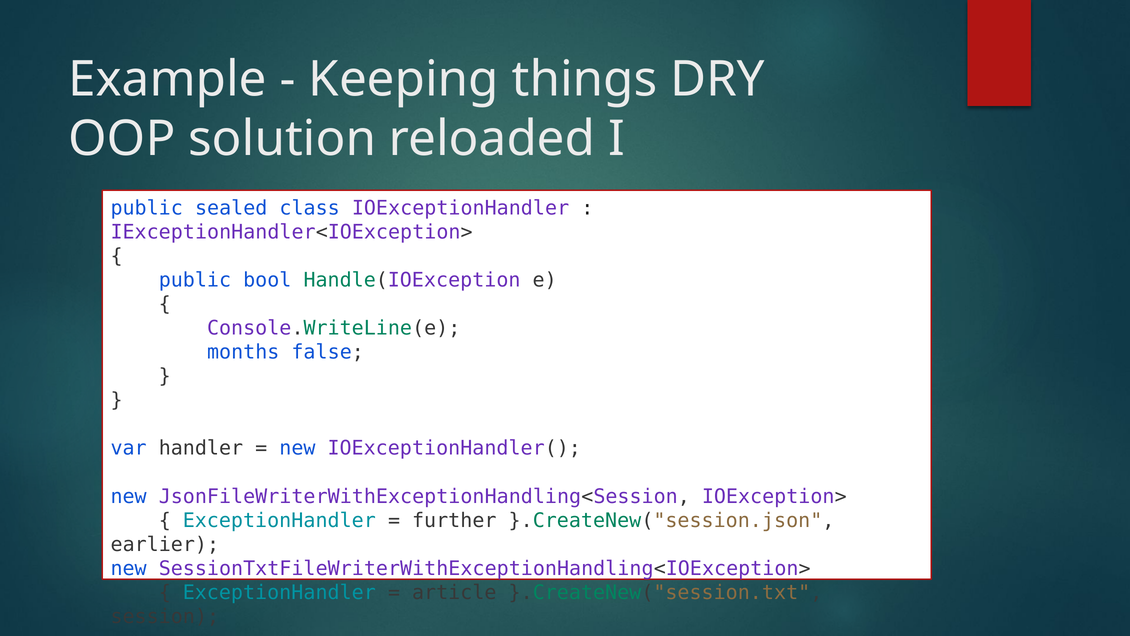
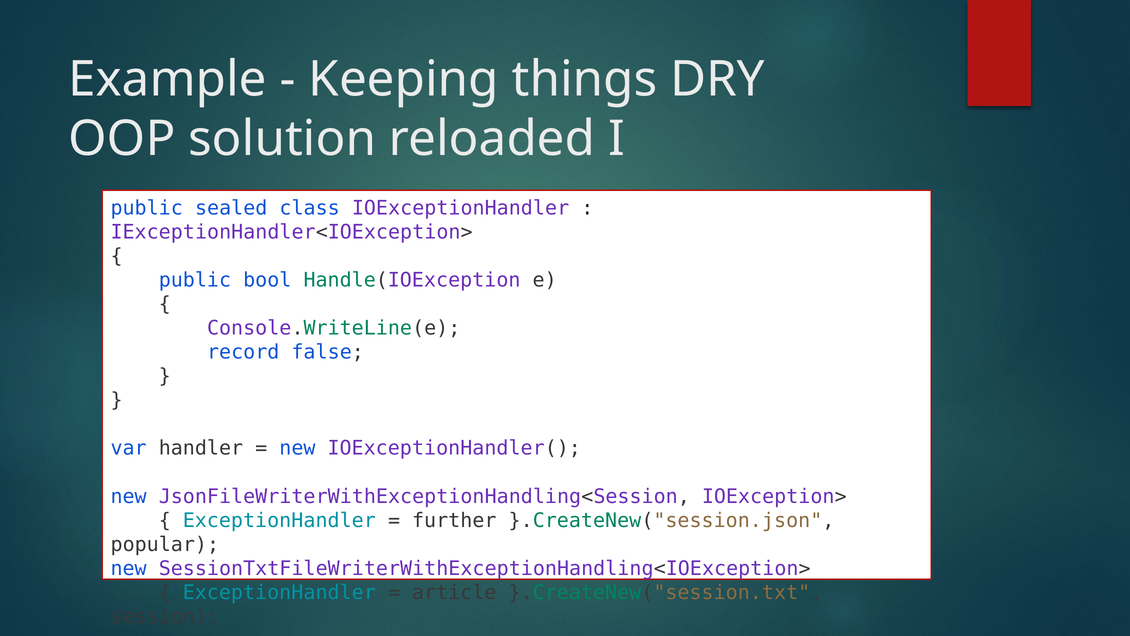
months: months -> record
earlier: earlier -> popular
